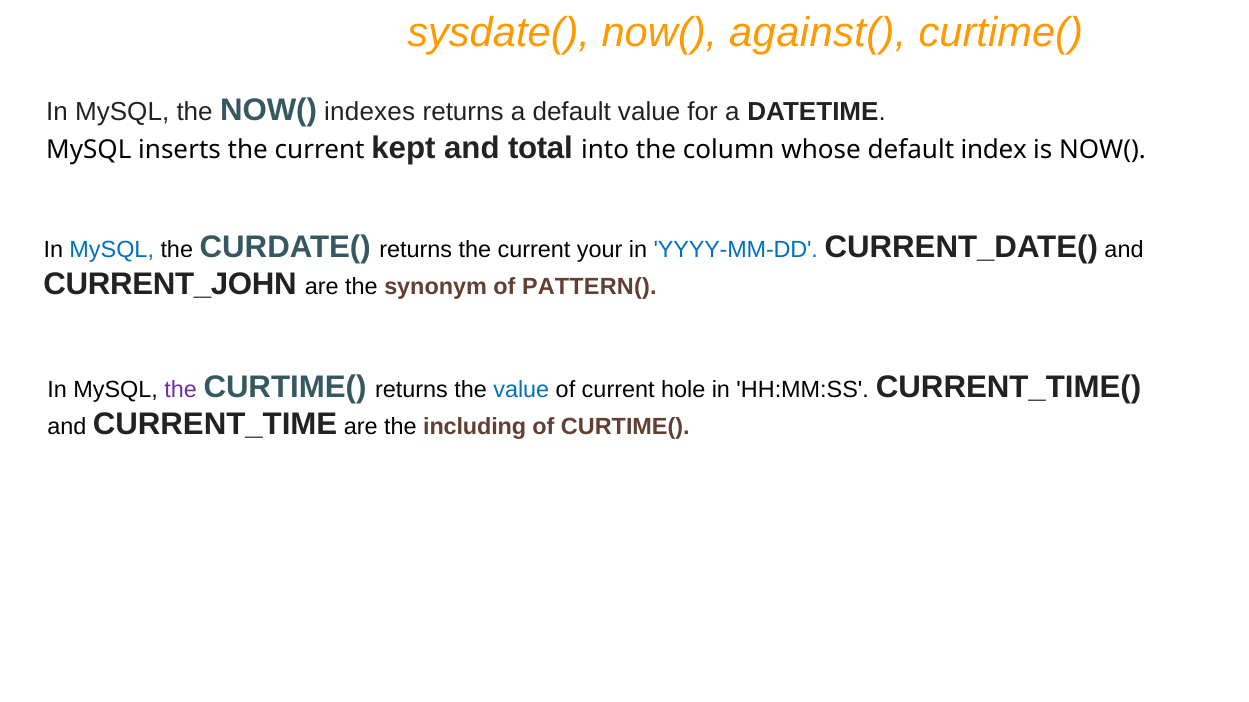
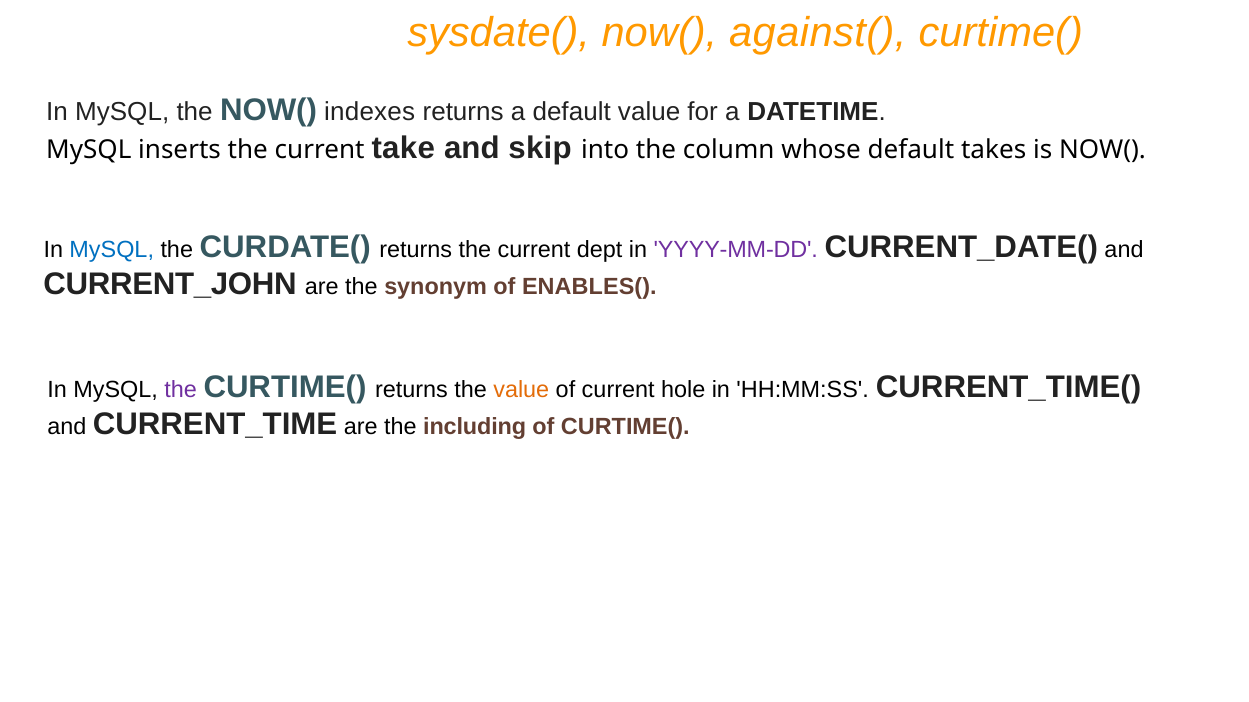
kept: kept -> take
total: total -> skip
index: index -> takes
your: your -> dept
YYYY-MM-DD colour: blue -> purple
PATTERN(: PATTERN( -> ENABLES(
value at (521, 390) colour: blue -> orange
